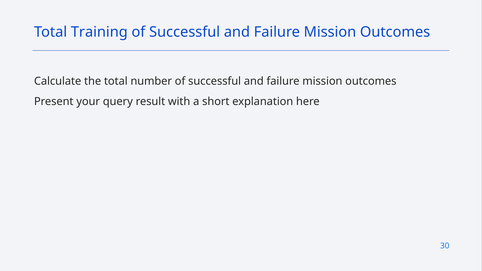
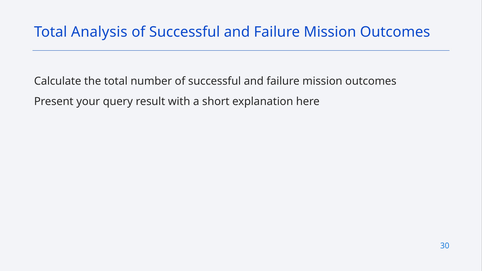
Training: Training -> Analysis
